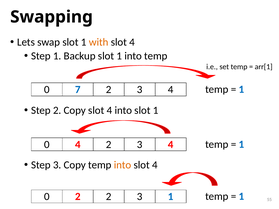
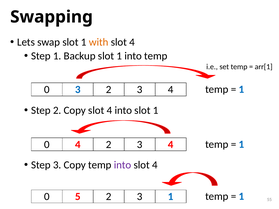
0 7: 7 -> 3
into at (123, 165) colour: orange -> purple
0 2: 2 -> 5
